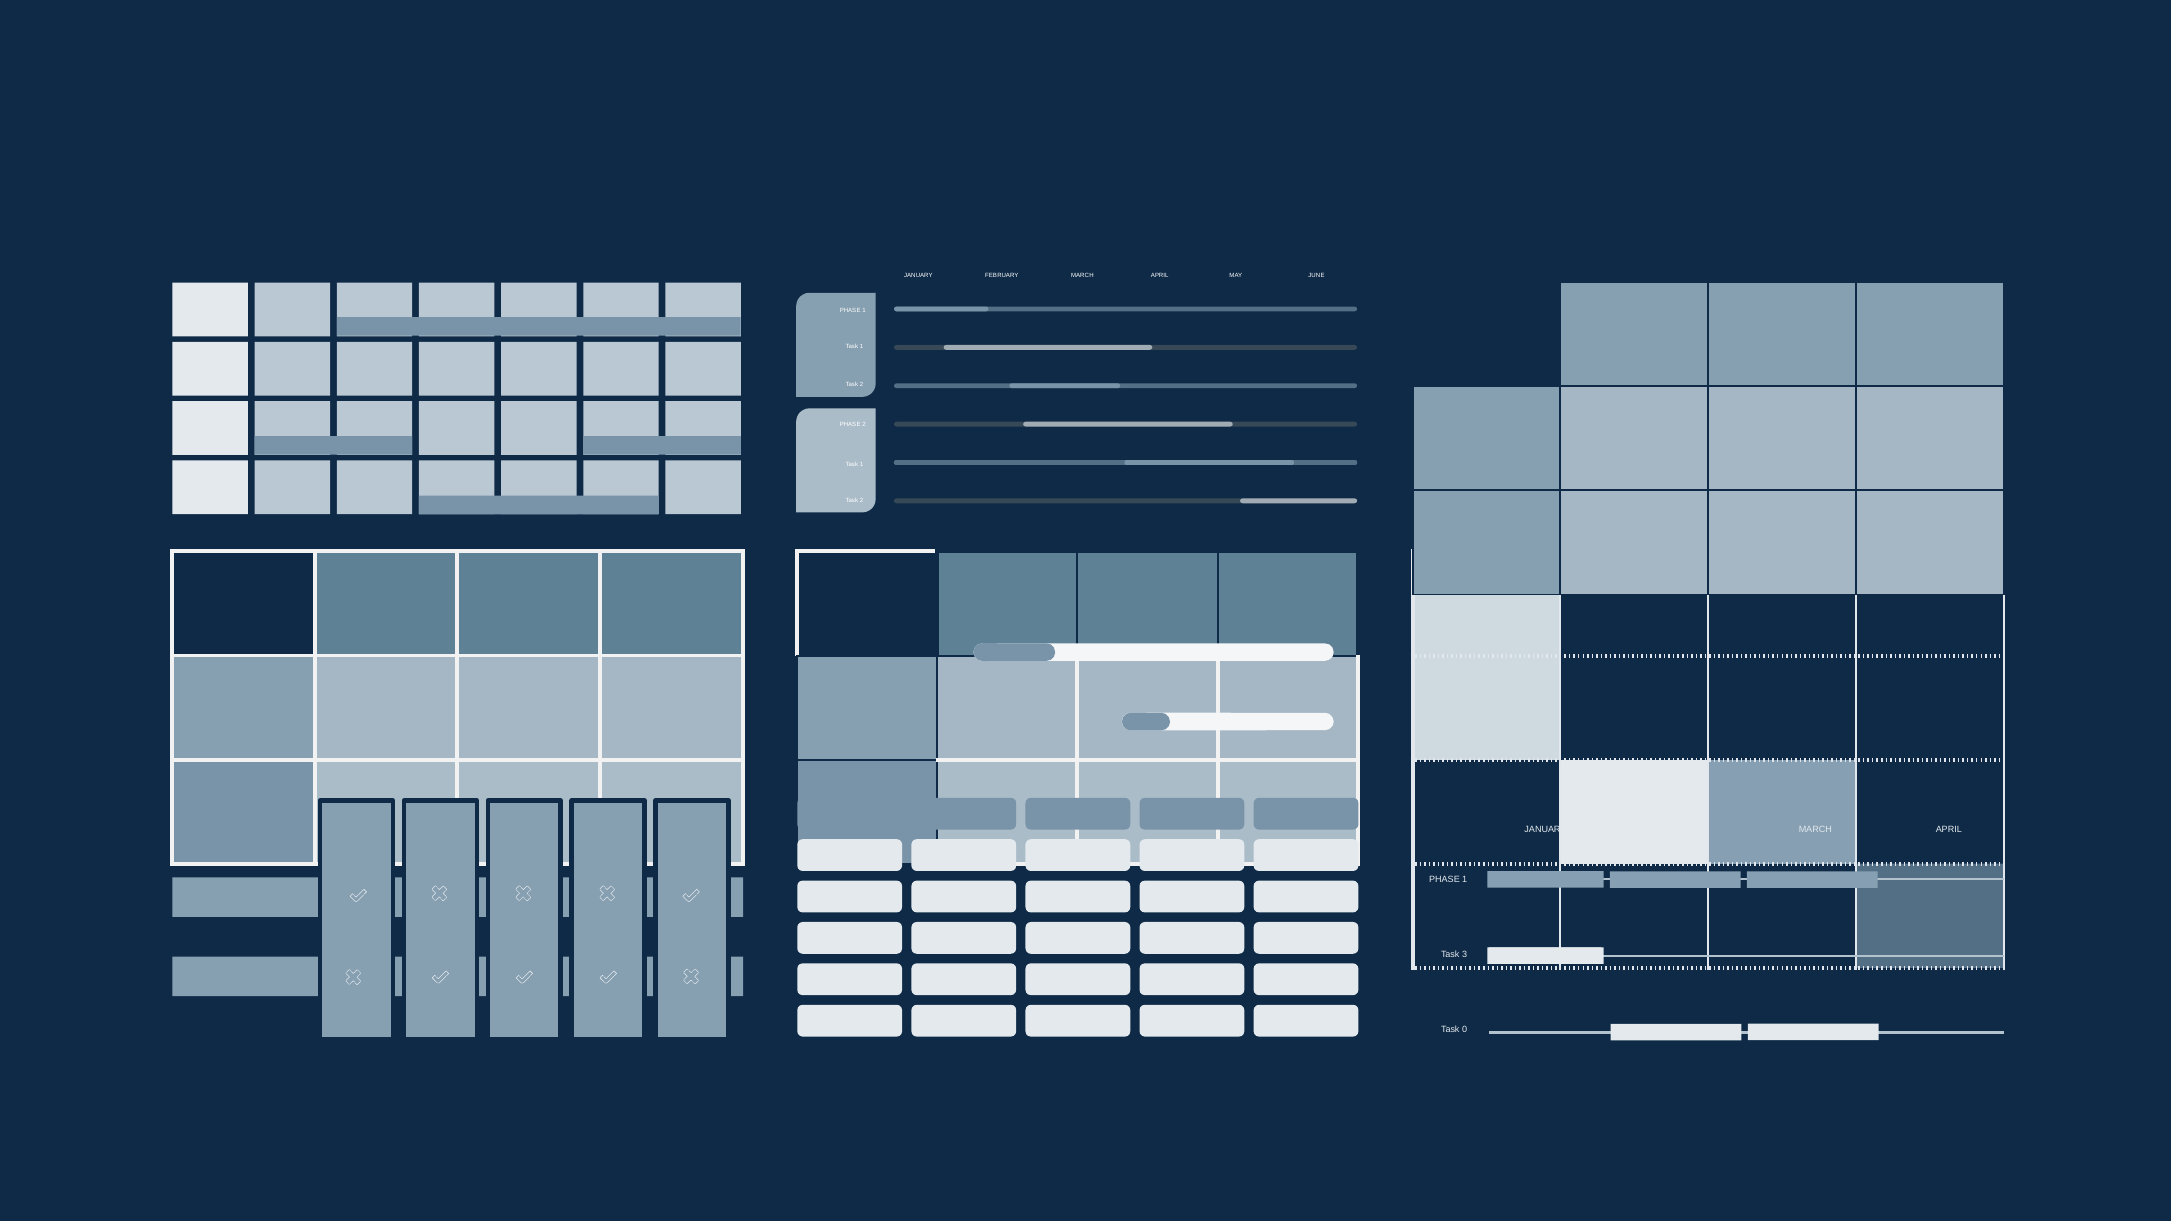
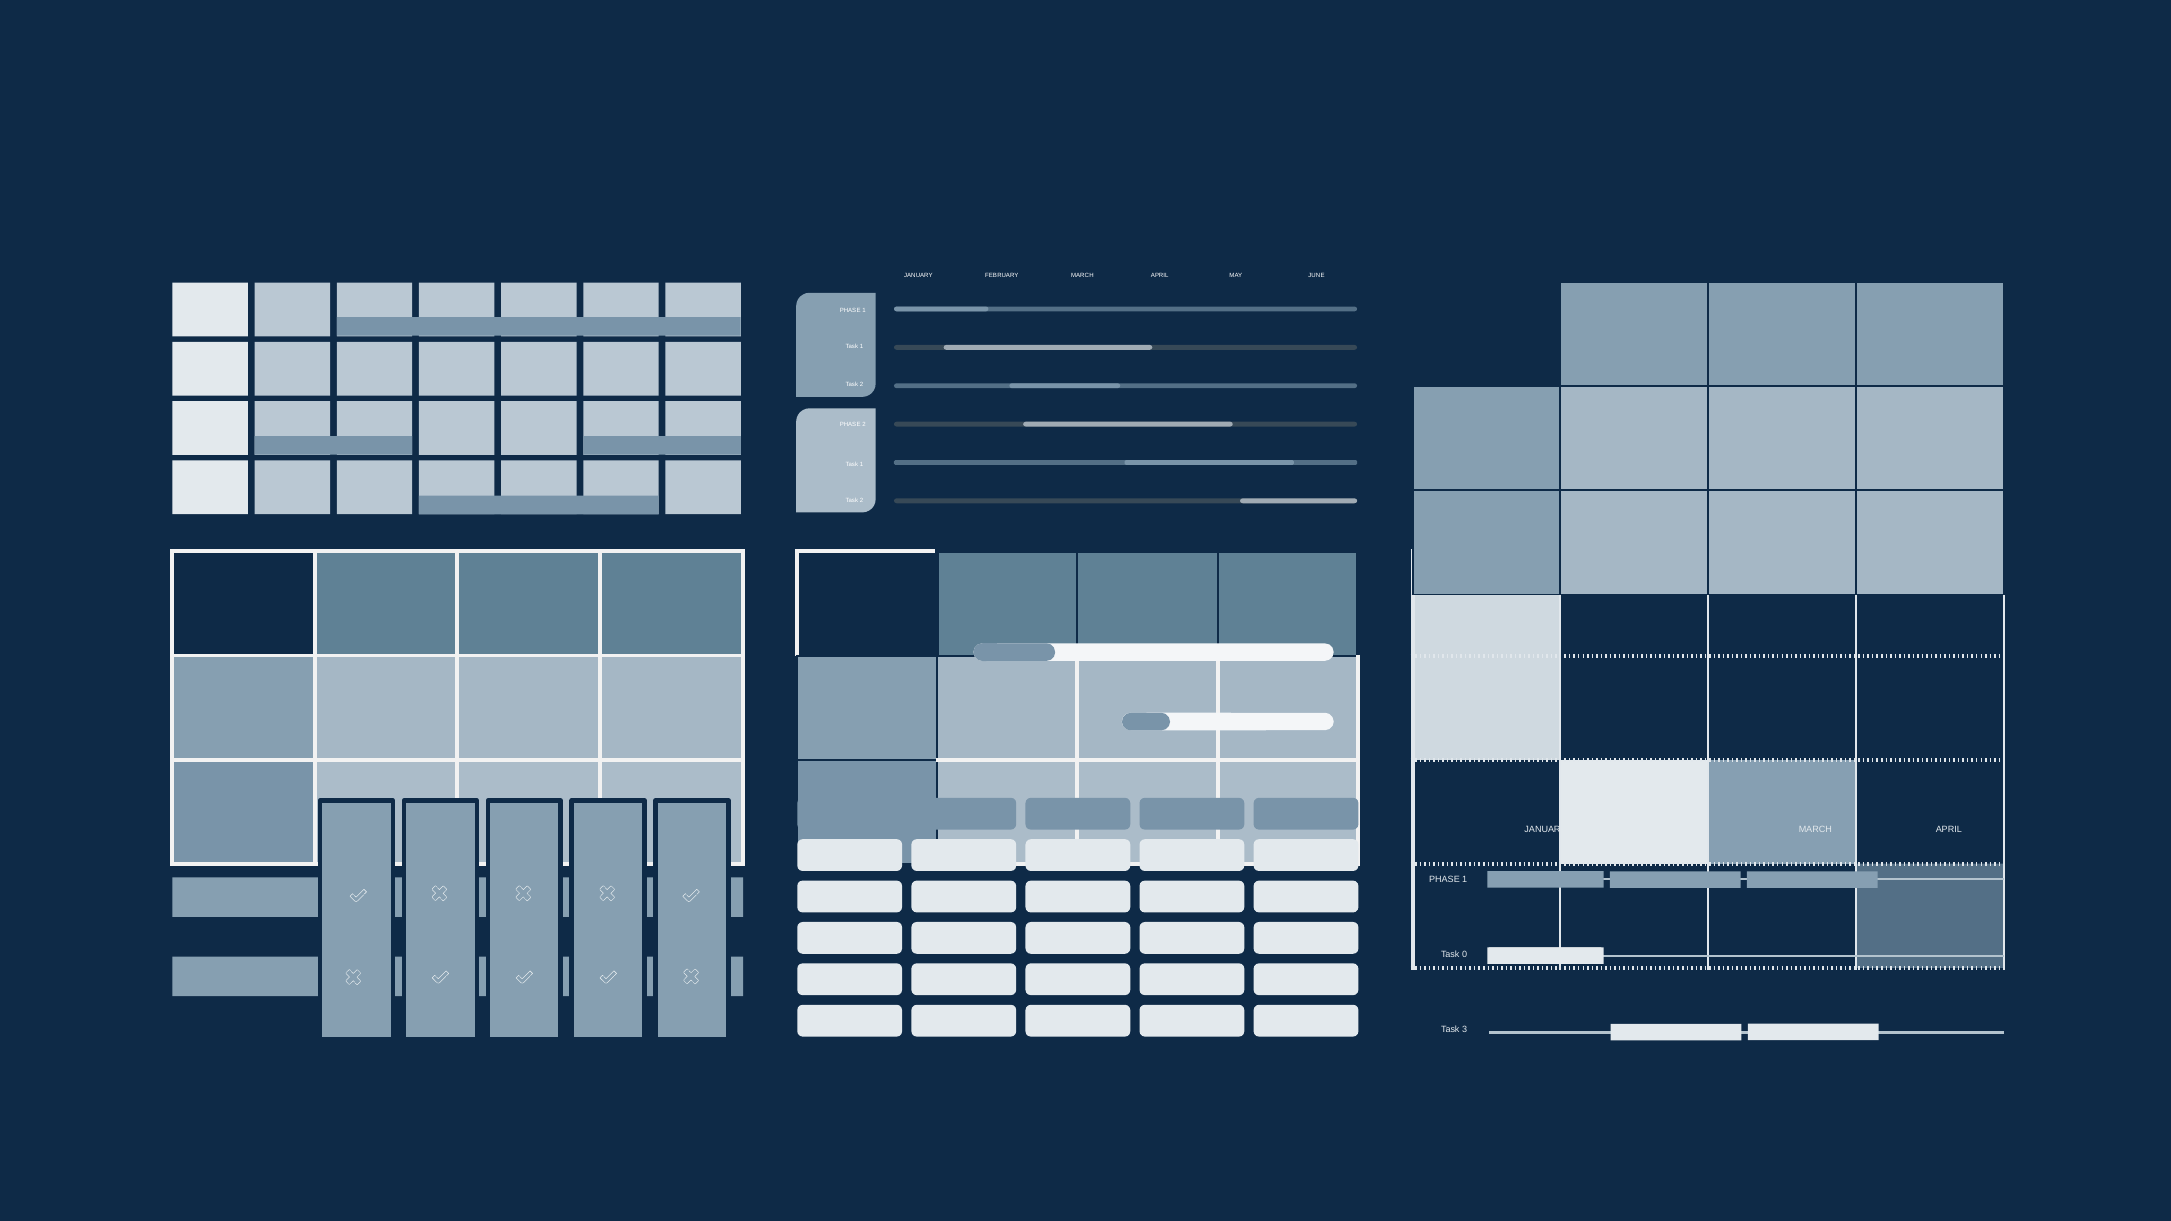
3: 3 -> 0
0: 0 -> 3
